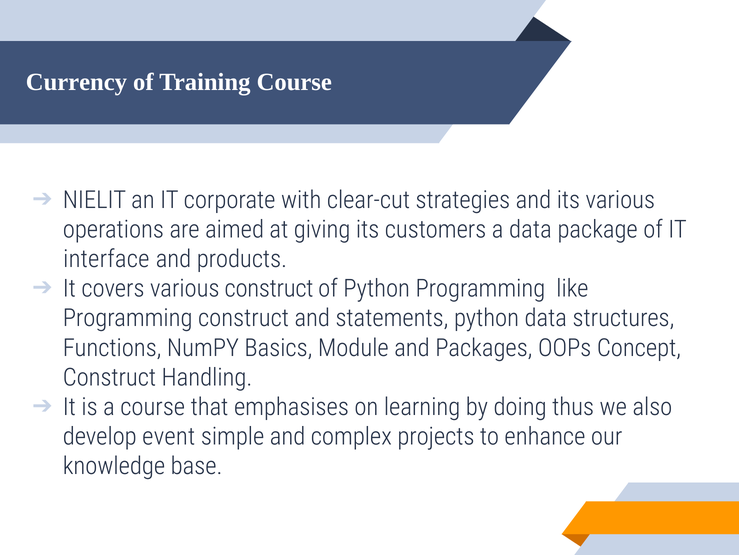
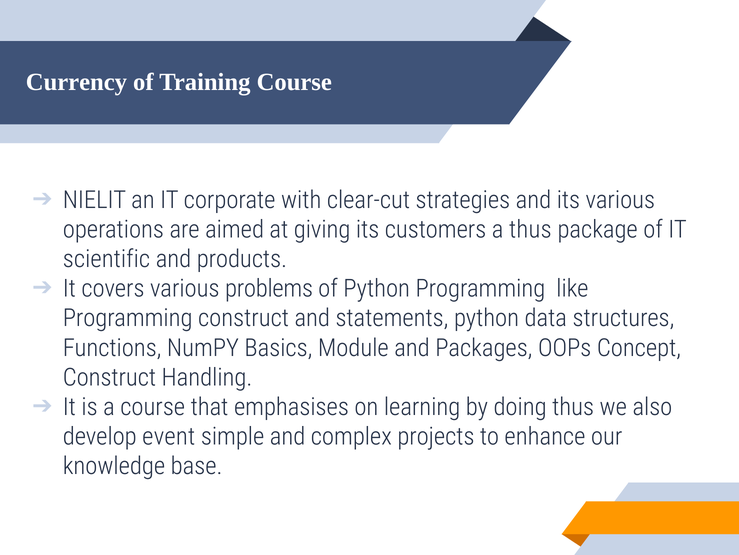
a data: data -> thus
interface: interface -> scientific
various construct: construct -> problems
